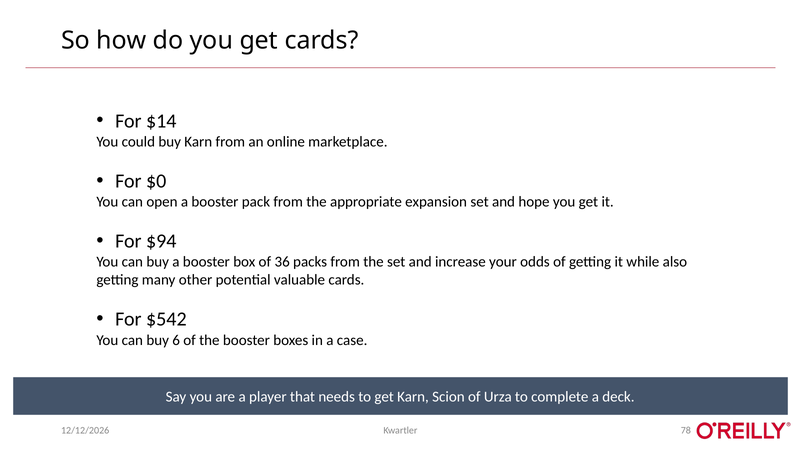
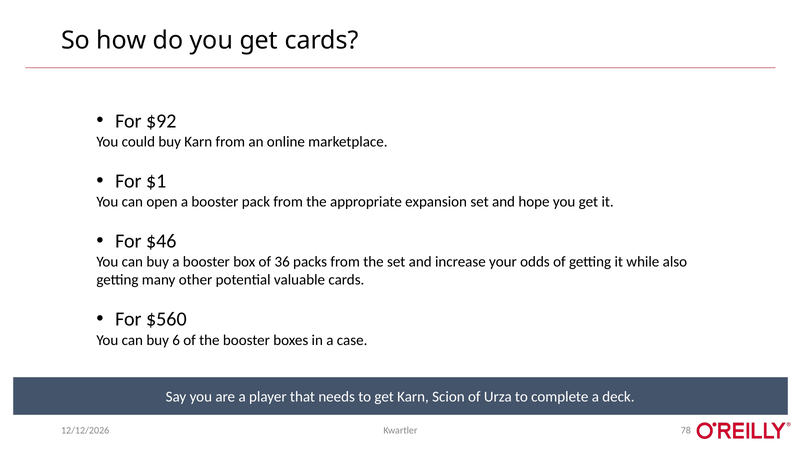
$14: $14 -> $92
$0: $0 -> $1
$94: $94 -> $46
$542: $542 -> $560
